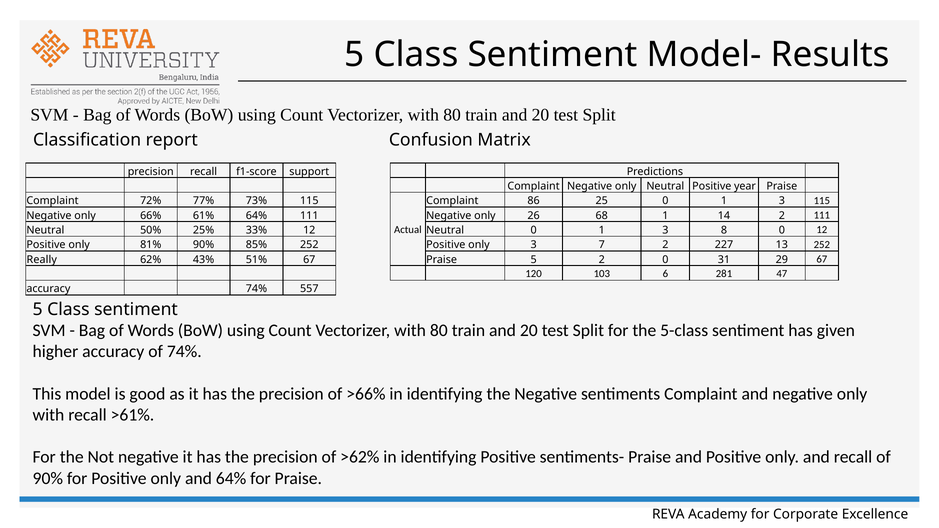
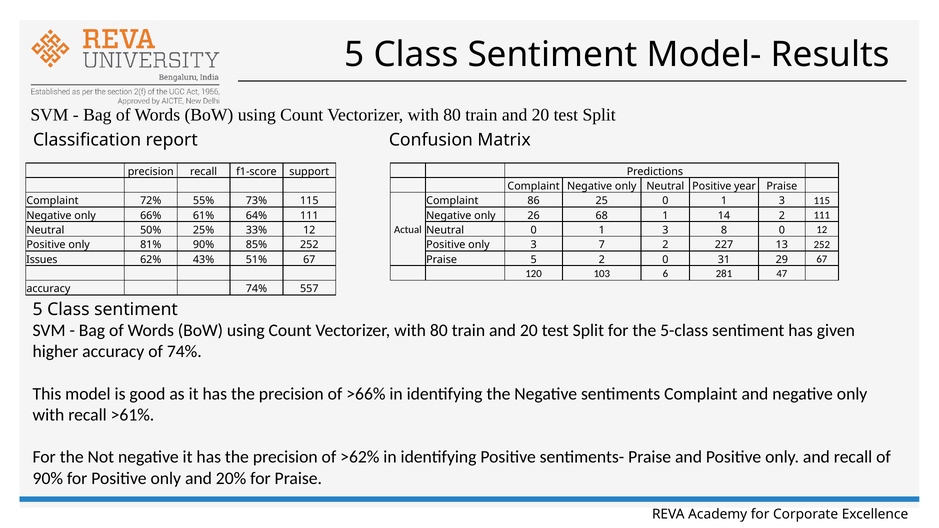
77%: 77% -> 55%
Really: Really -> Issues
and 64%: 64% -> 20%
